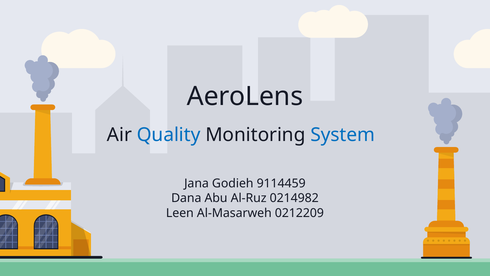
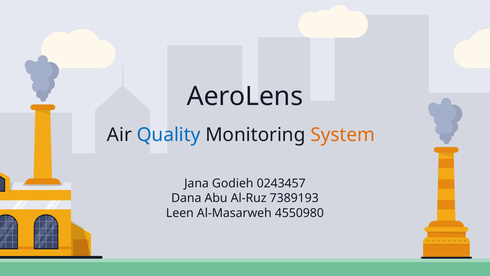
System colour: blue -> orange
9114459: 9114459 -> 0243457
0214982: 0214982 -> 7389193
0212209: 0212209 -> 4550980
